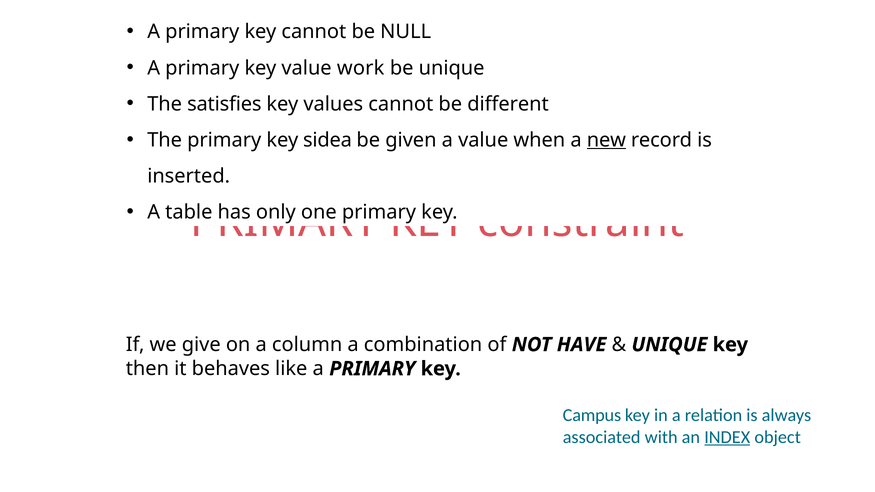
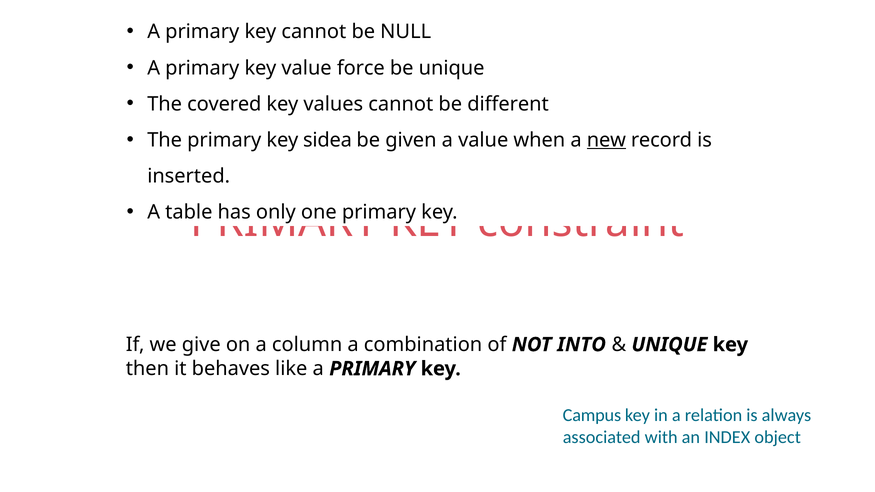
work: work -> force
satisfies: satisfies -> covered
HAVE: HAVE -> INTO
INDEX underline: present -> none
